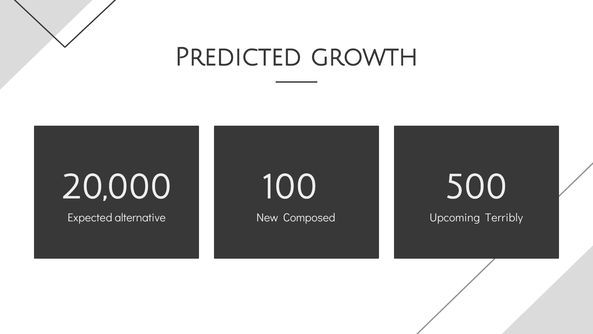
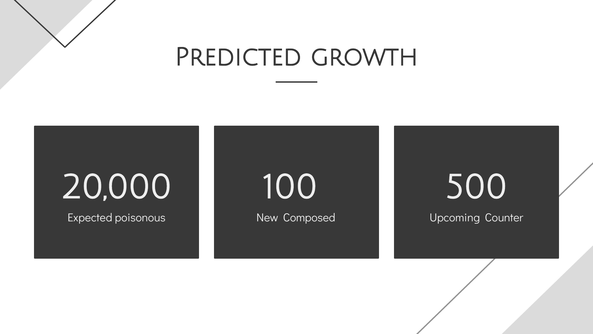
alternative: alternative -> poisonous
Terribly: Terribly -> Counter
